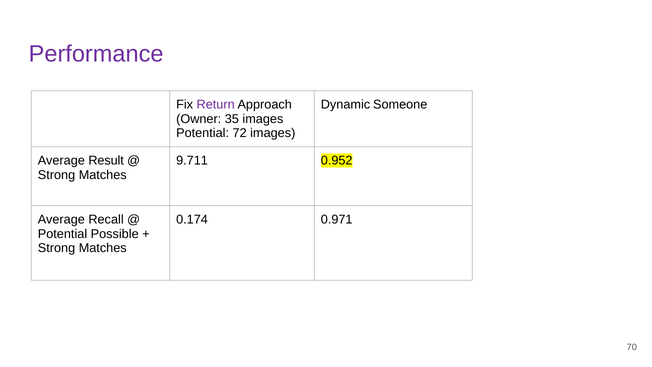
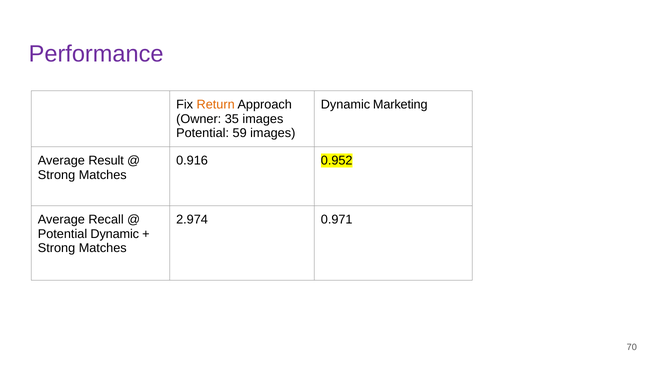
Return colour: purple -> orange
Someone: Someone -> Marketing
72: 72 -> 59
9.711: 9.711 -> 0.916
0.174: 0.174 -> 2.974
Potential Possible: Possible -> Dynamic
